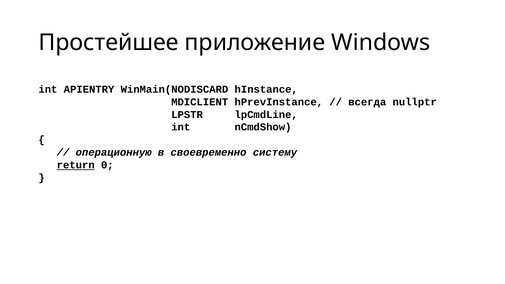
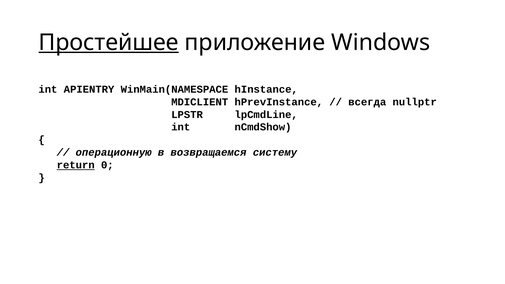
Простейшее underline: none -> present
WinMain(NODISCARD: WinMain(NODISCARD -> WinMain(NAMESPACE
своевременно: своевременно -> возвращаемся
